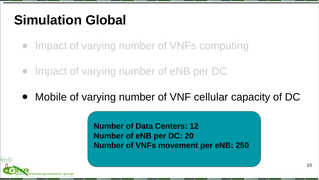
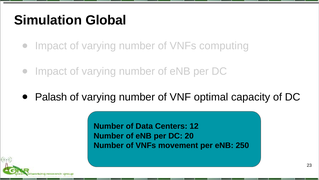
Mobile: Mobile -> Palash
cellular: cellular -> optimal
